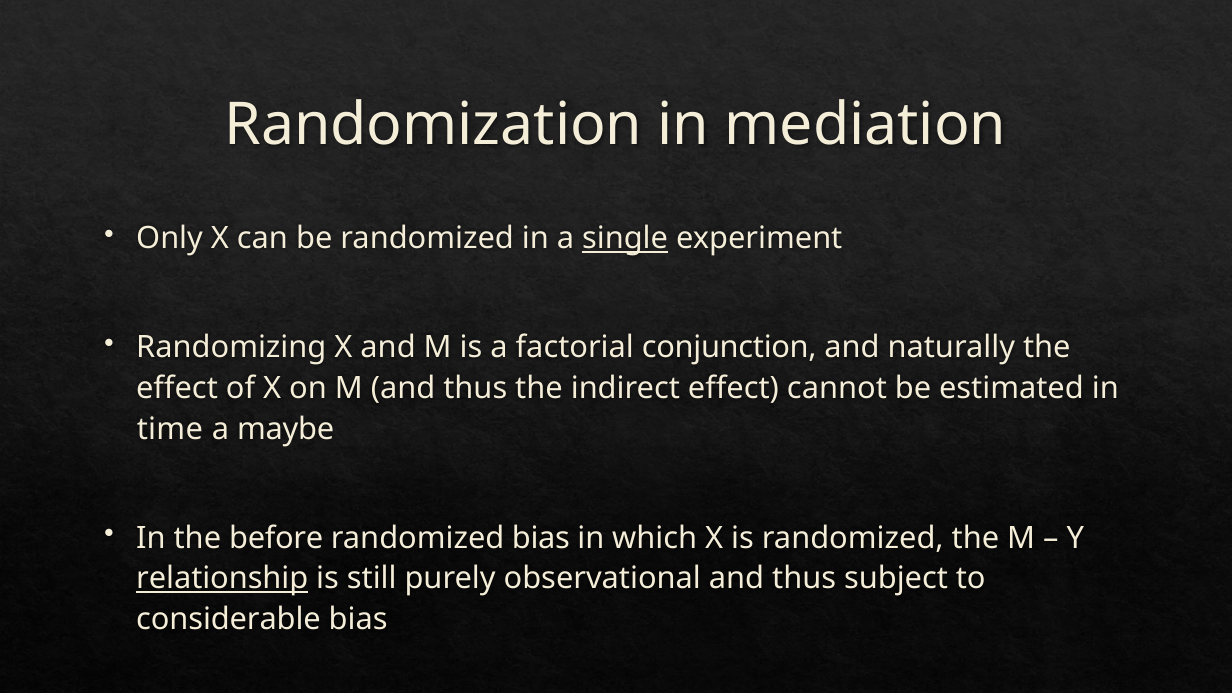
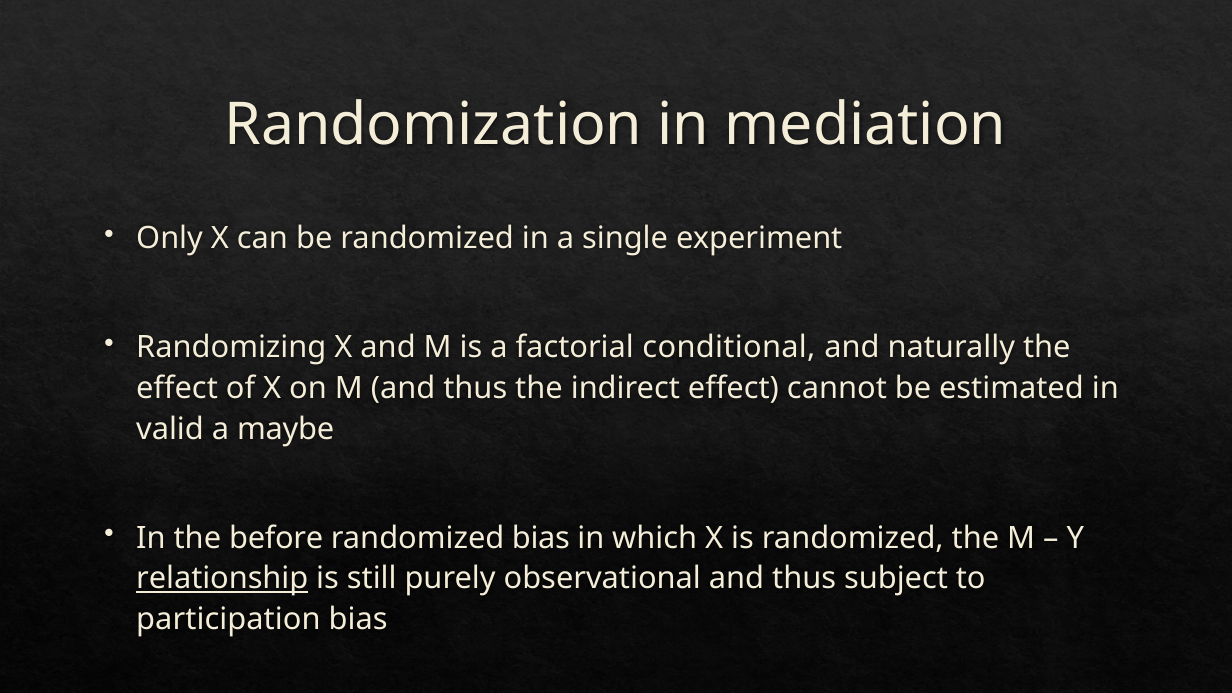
single underline: present -> none
conjunction: conjunction -> conditional
time: time -> valid
considerable: considerable -> participation
